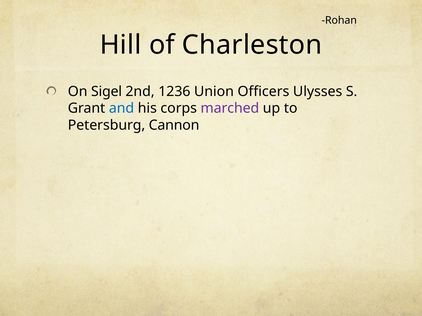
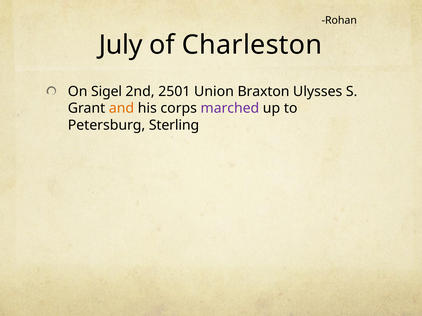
Hill: Hill -> July
1236: 1236 -> 2501
Officers: Officers -> Braxton
and colour: blue -> orange
Cannon: Cannon -> Sterling
